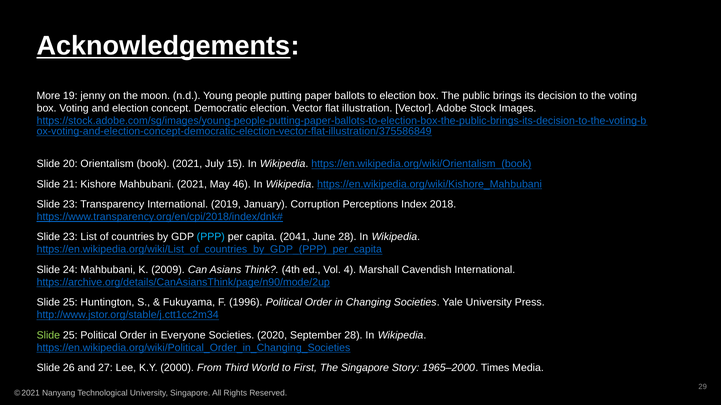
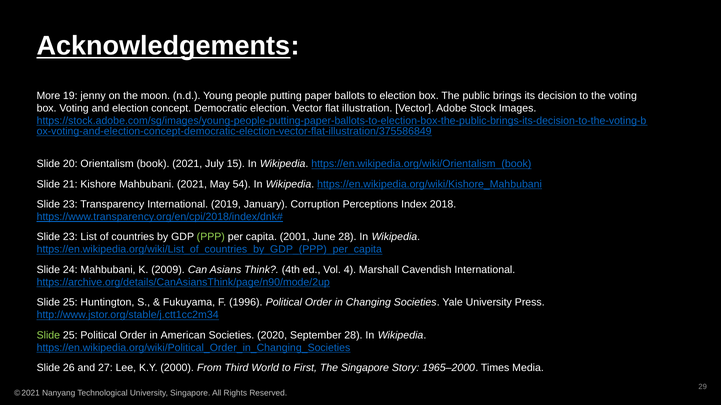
46: 46 -> 54
PPP colour: light blue -> light green
2041: 2041 -> 2001
Everyone: Everyone -> American
